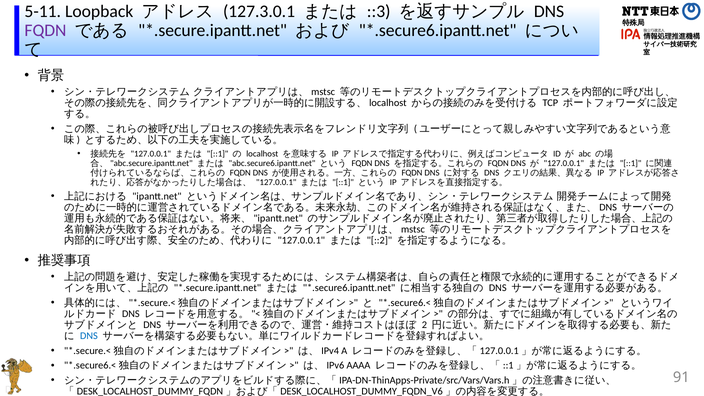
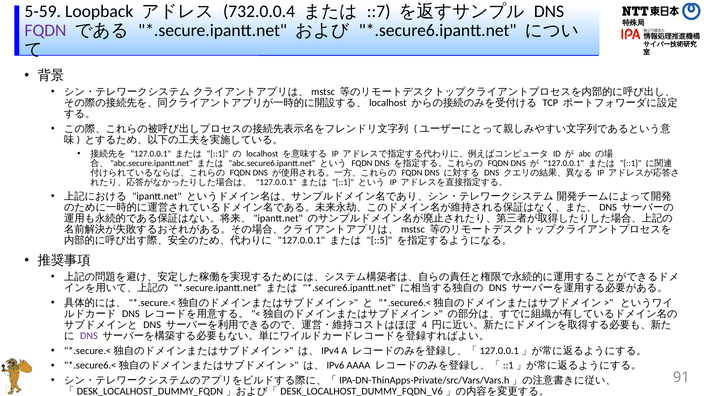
5-11: 5-11 -> 5-59
127.3.0.1: 127.3.0.1 -> 732.0.0.4
::3: ::3 -> ::7
::2: ::2 -> ::5
2: 2 -> 4
DNS at (89, 336) colour: blue -> purple
